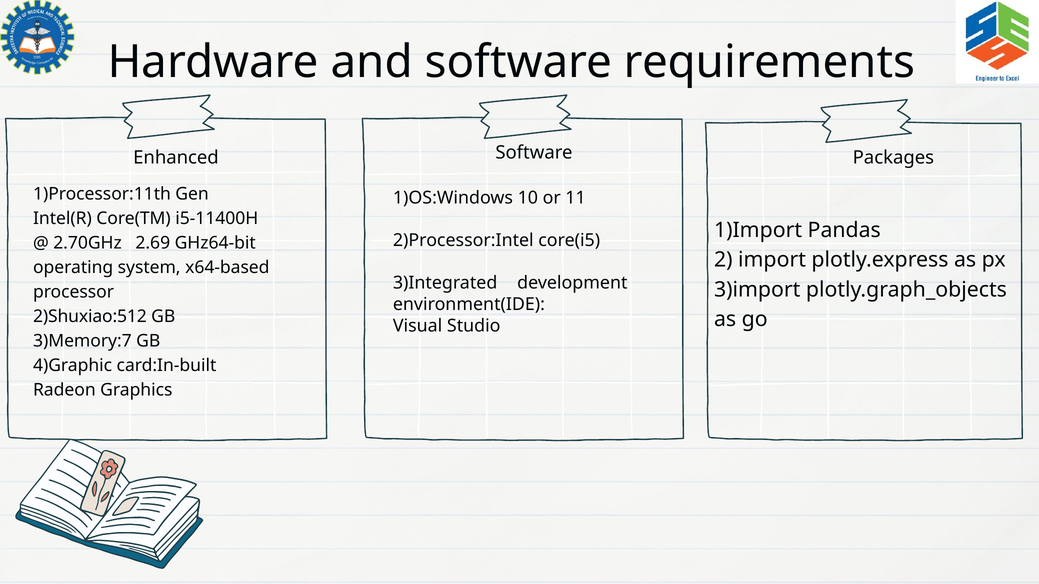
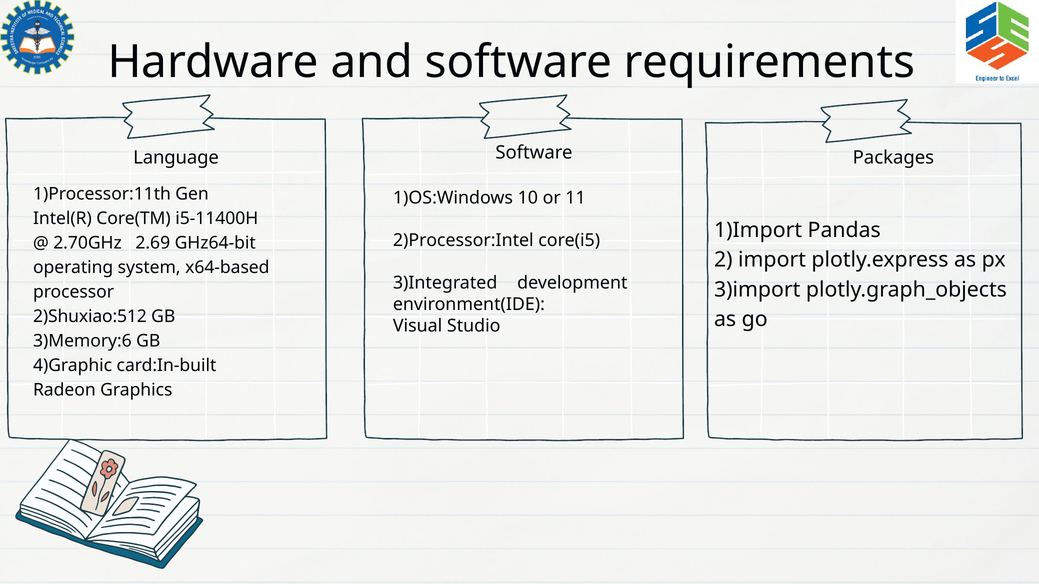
Enhanced: Enhanced -> Language
3)Memory:7: 3)Memory:7 -> 3)Memory:6
